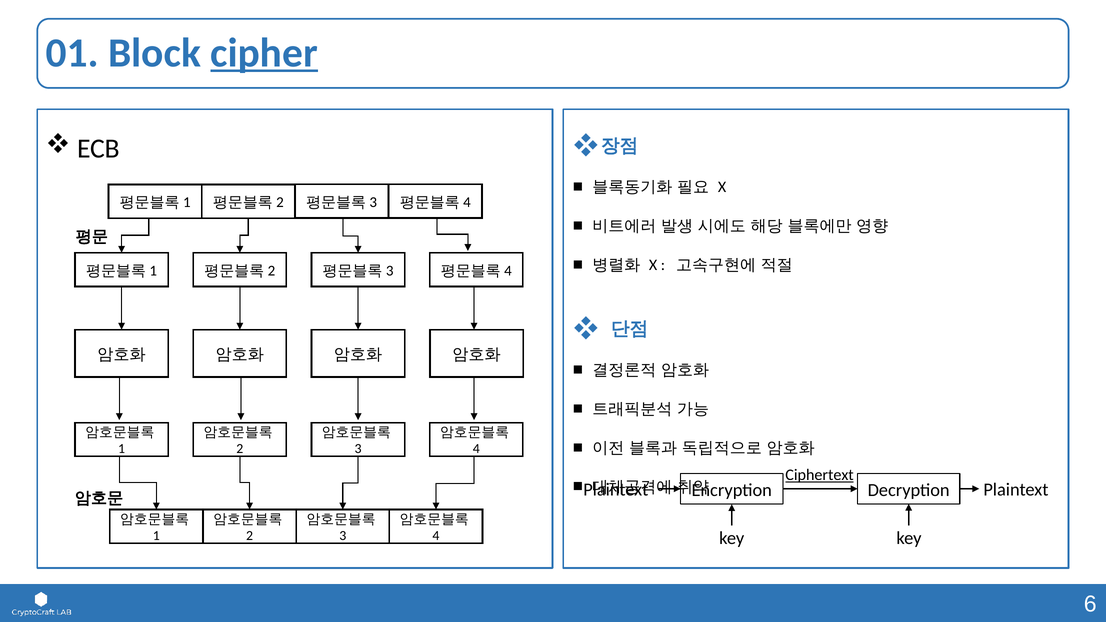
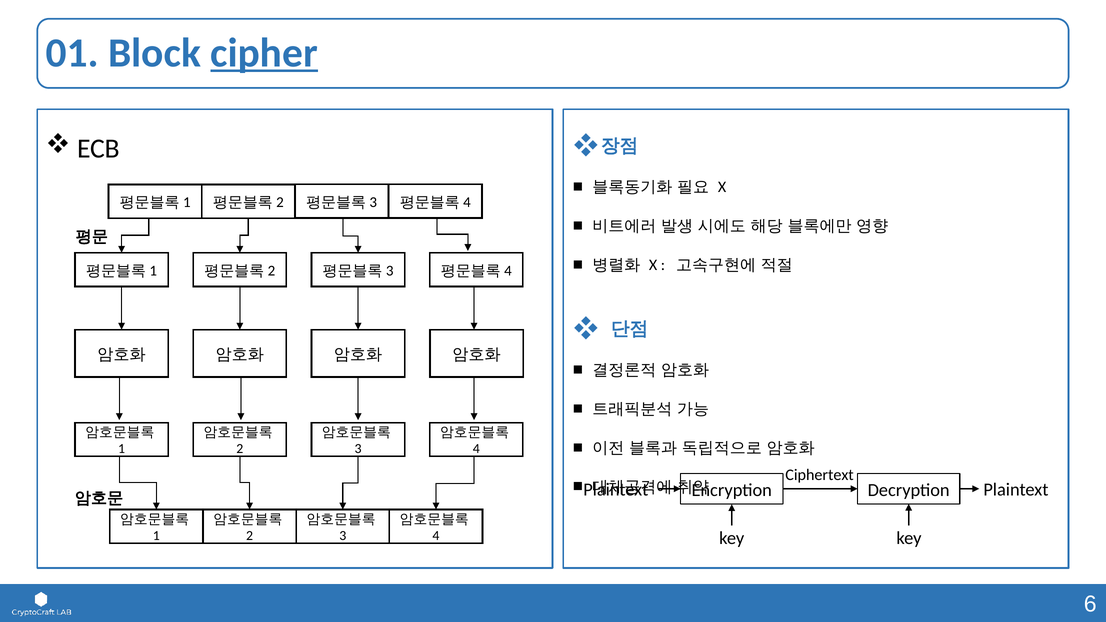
Ciphertext underline: present -> none
